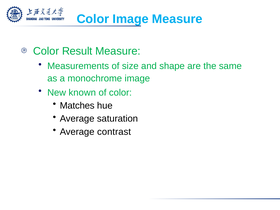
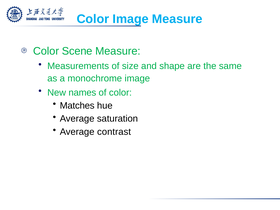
Result: Result -> Scene
known: known -> names
